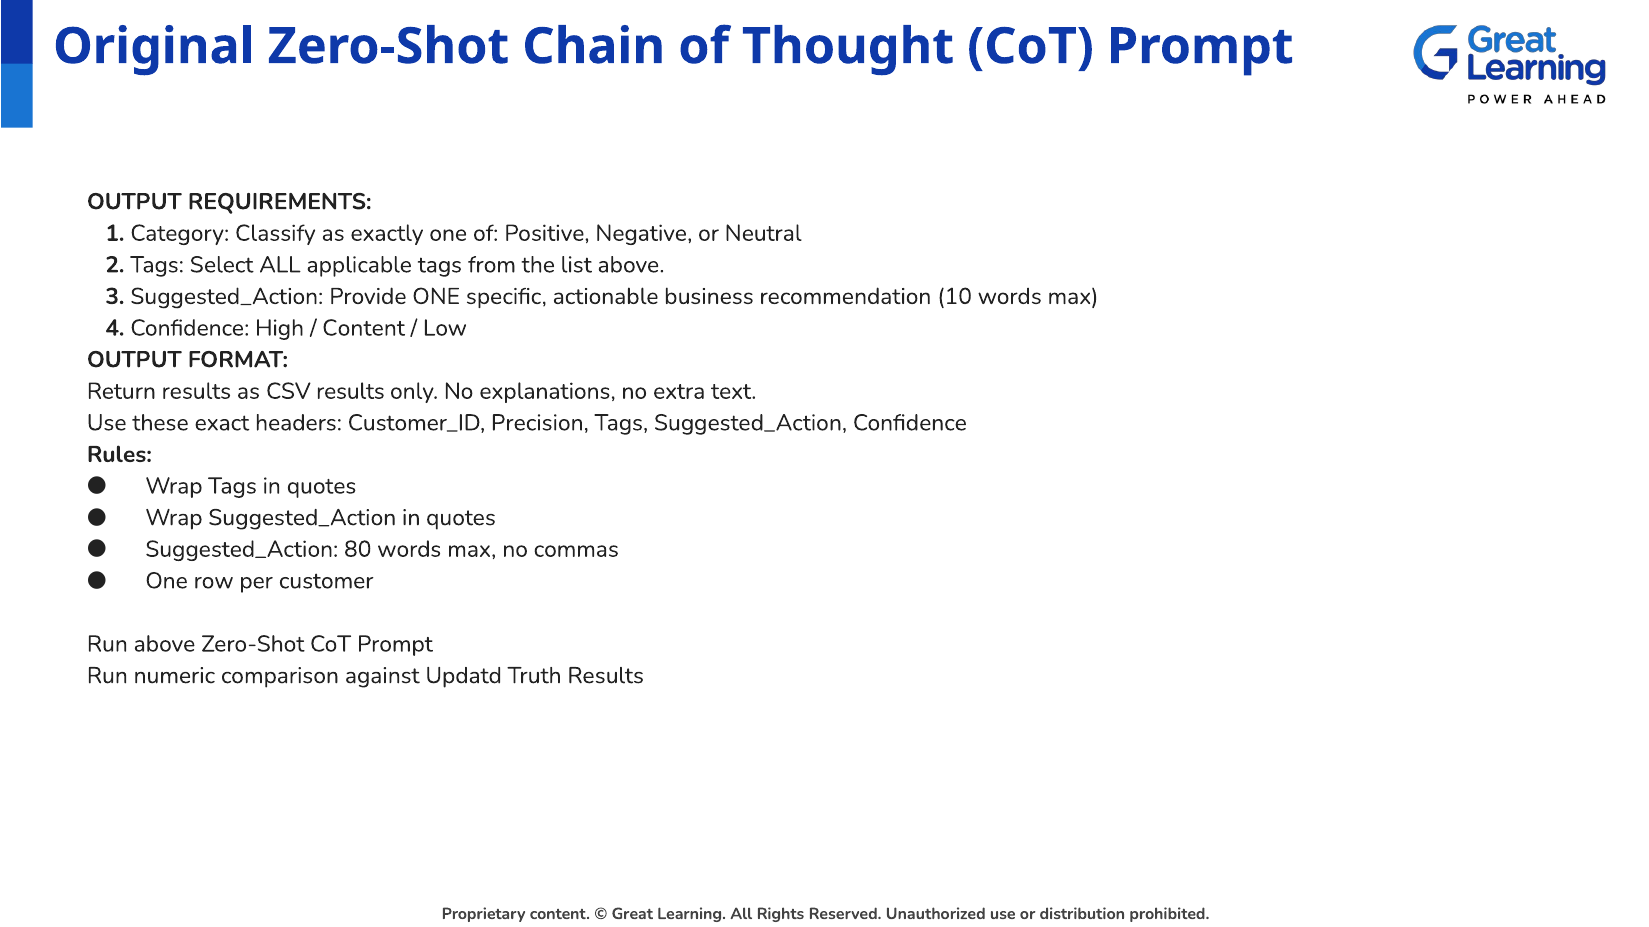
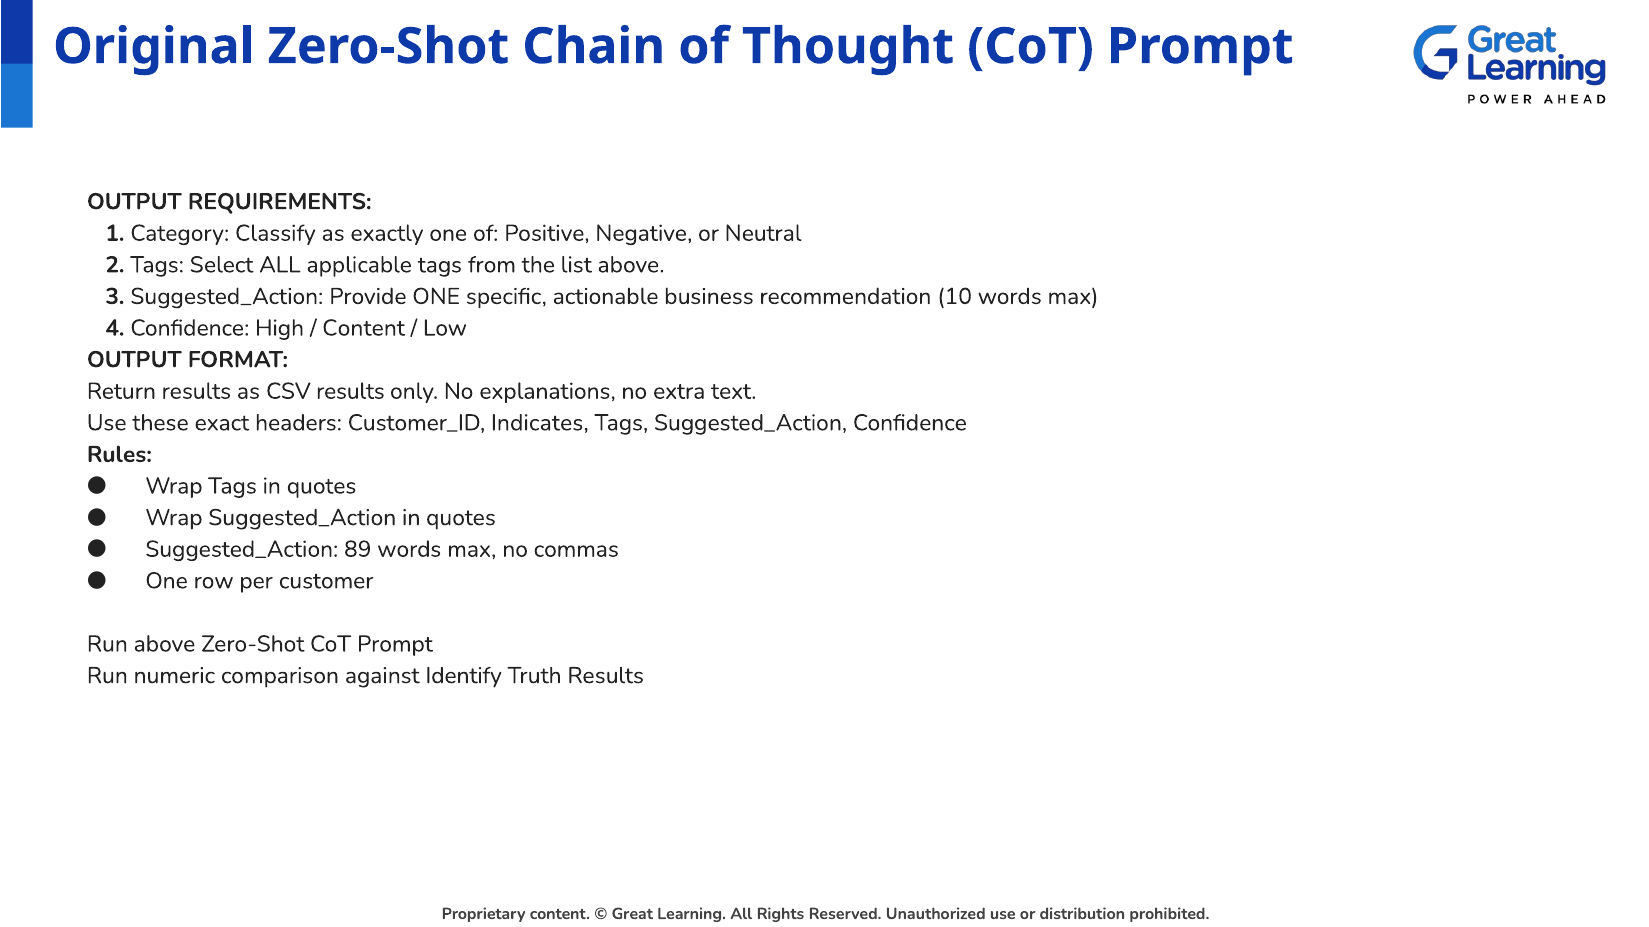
Precision: Precision -> Indicates
80: 80 -> 89
Updatd: Updatd -> Identify
